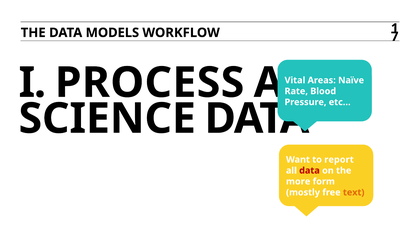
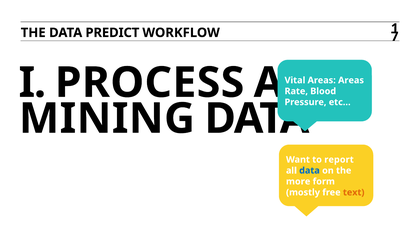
MODELS: MODELS -> PREDICT
Naïve at (351, 80): Naïve -> Areas
SCIENCE: SCIENCE -> MINING
data at (309, 170) colour: red -> blue
